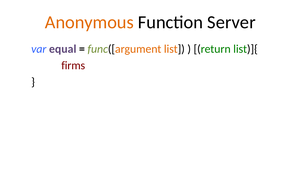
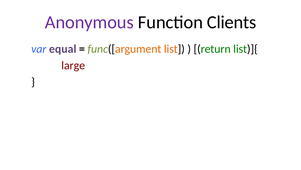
Anonymous colour: orange -> purple
Server: Server -> Clients
firms: firms -> large
